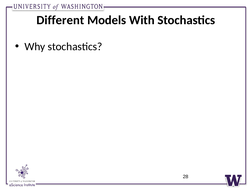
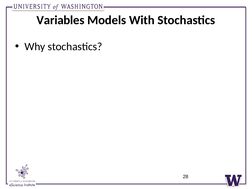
Different: Different -> Variables
